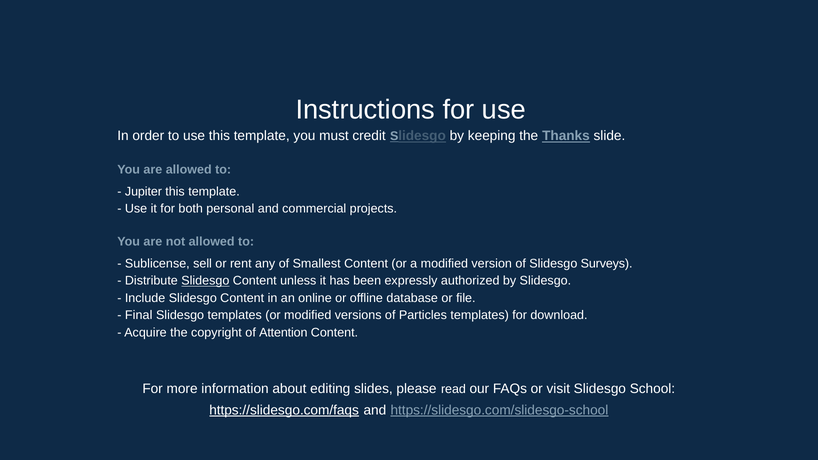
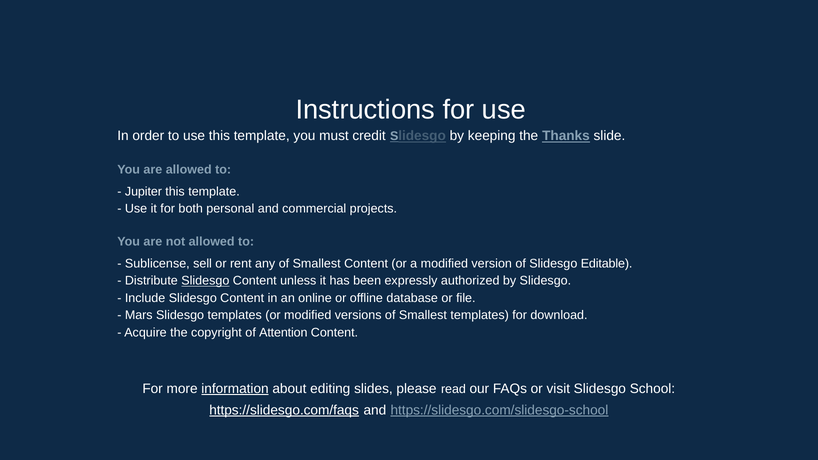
Surveys: Surveys -> Editable
Final: Final -> Mars
versions of Particles: Particles -> Smallest
information underline: none -> present
